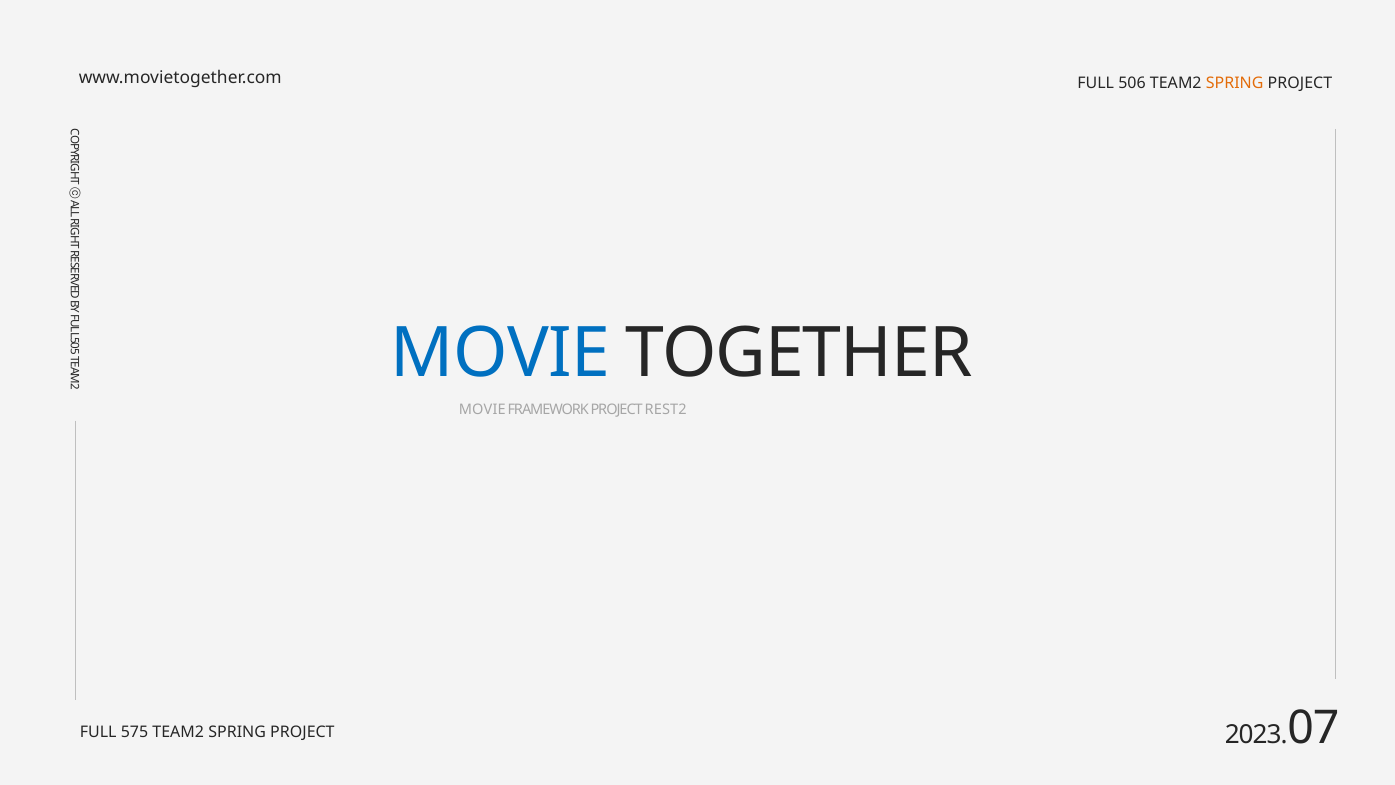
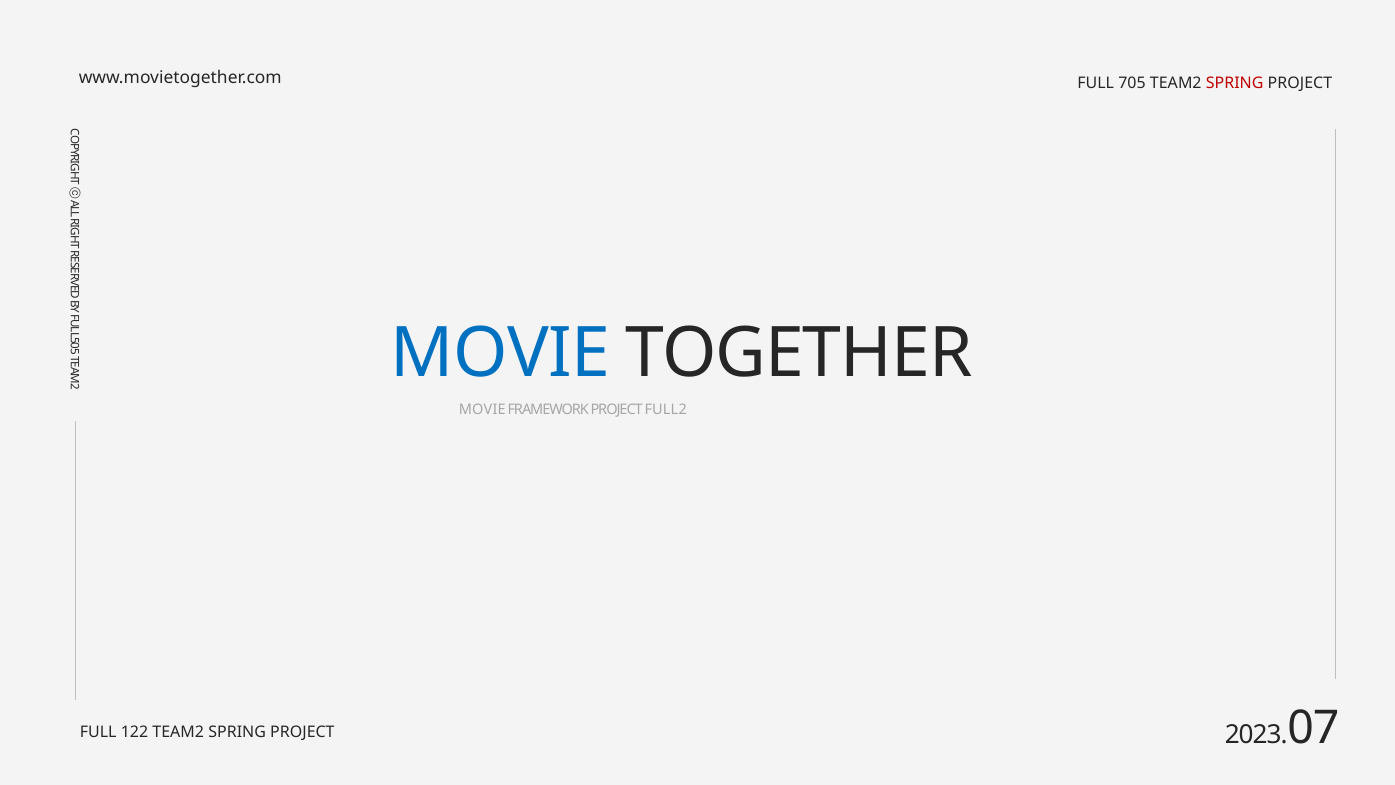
506: 506 -> 705
SPRING at (1235, 83) colour: orange -> red
REST2: REST2 -> FULL2
575: 575 -> 122
